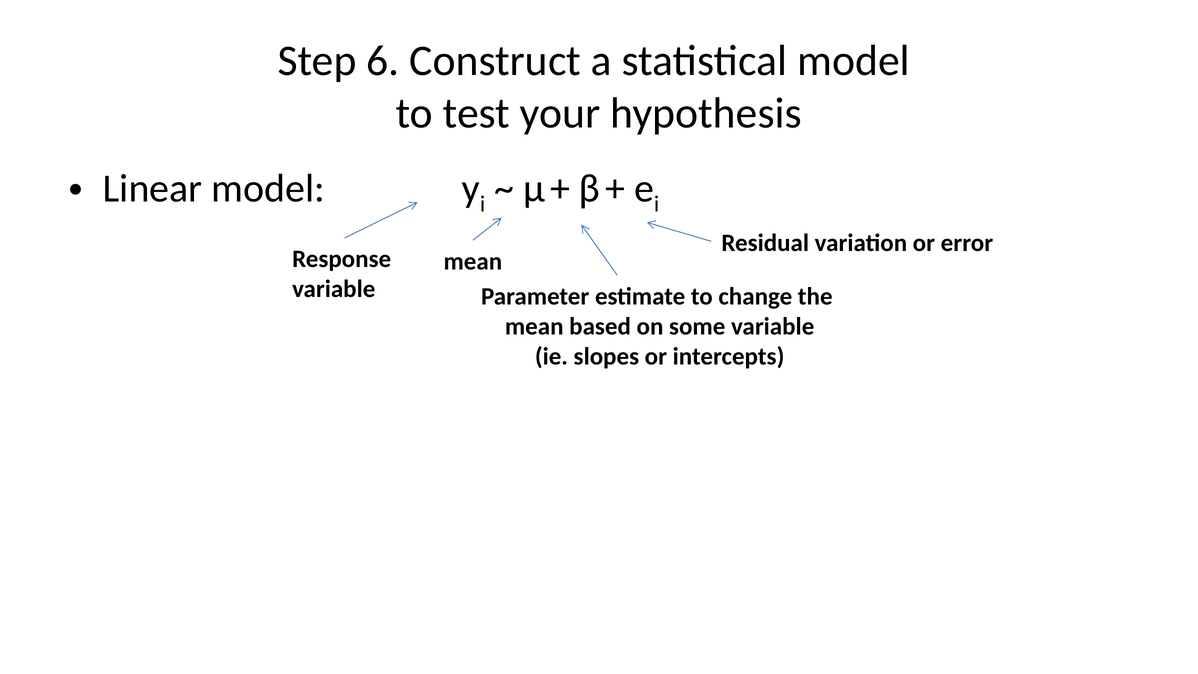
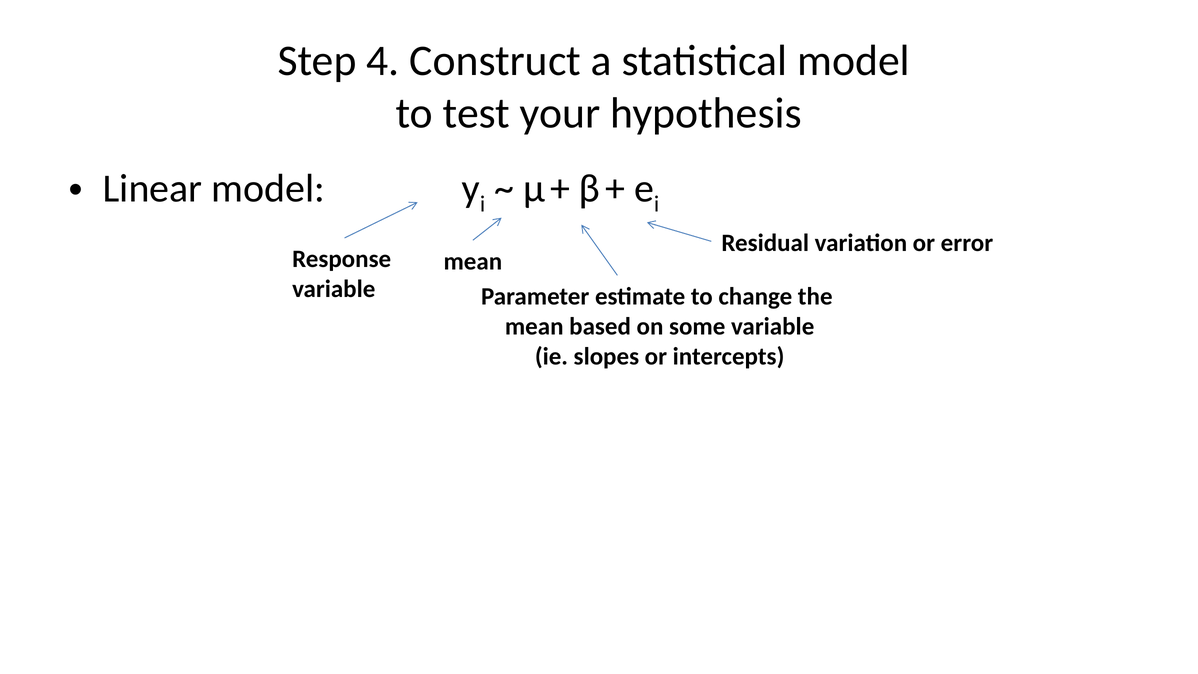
6: 6 -> 4
